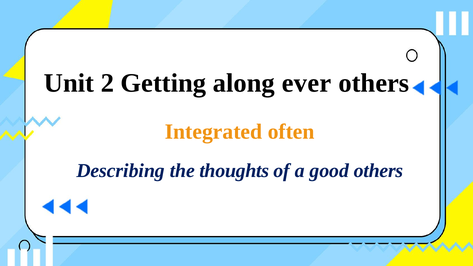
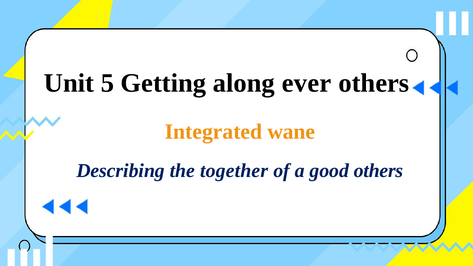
2: 2 -> 5
often: often -> wane
thoughts: thoughts -> together
